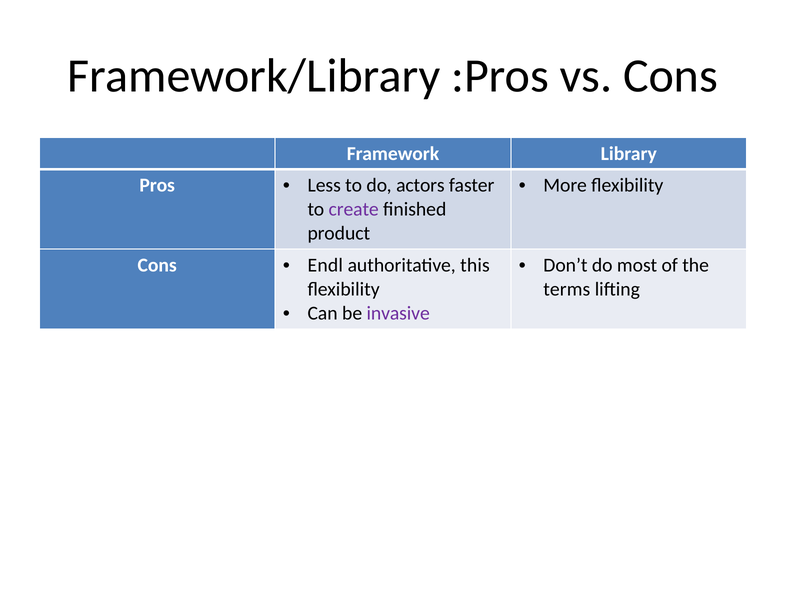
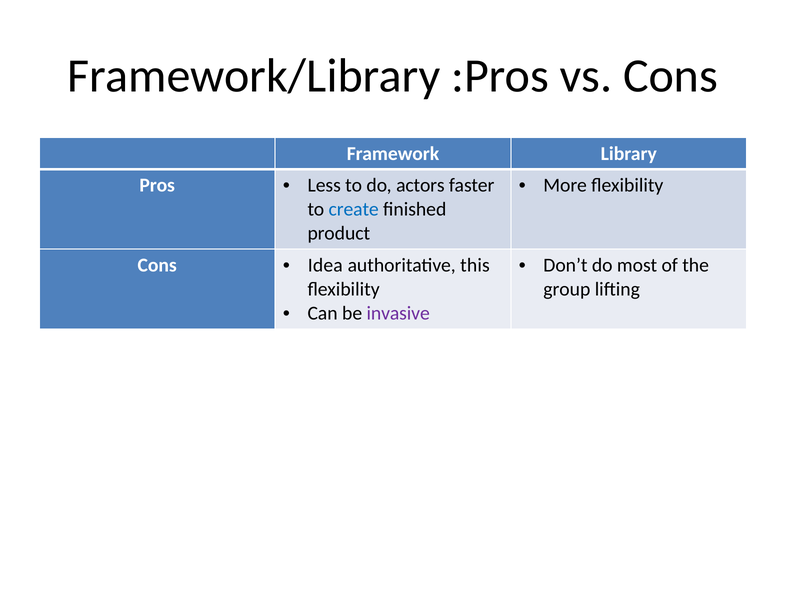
create colour: purple -> blue
Endl: Endl -> Idea
terms: terms -> group
